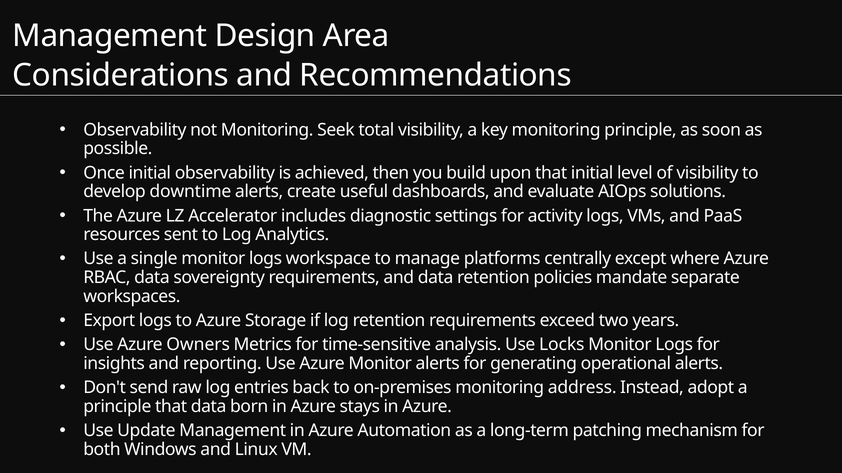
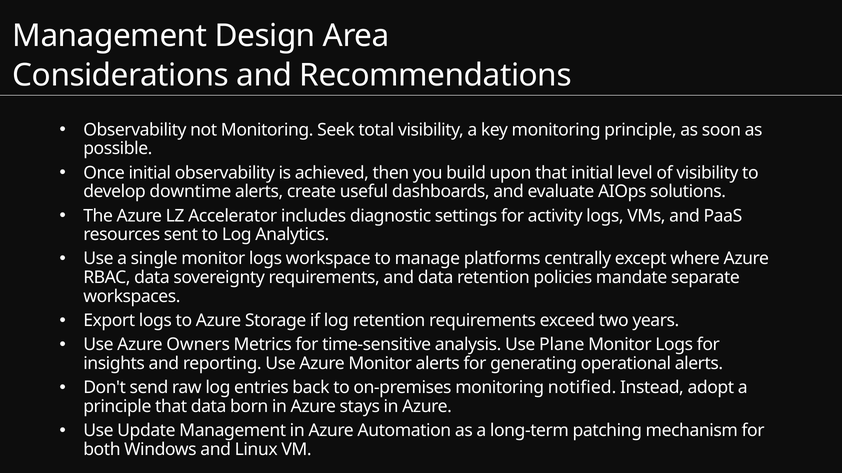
Locks: Locks -> Plane
address: address -> notified
